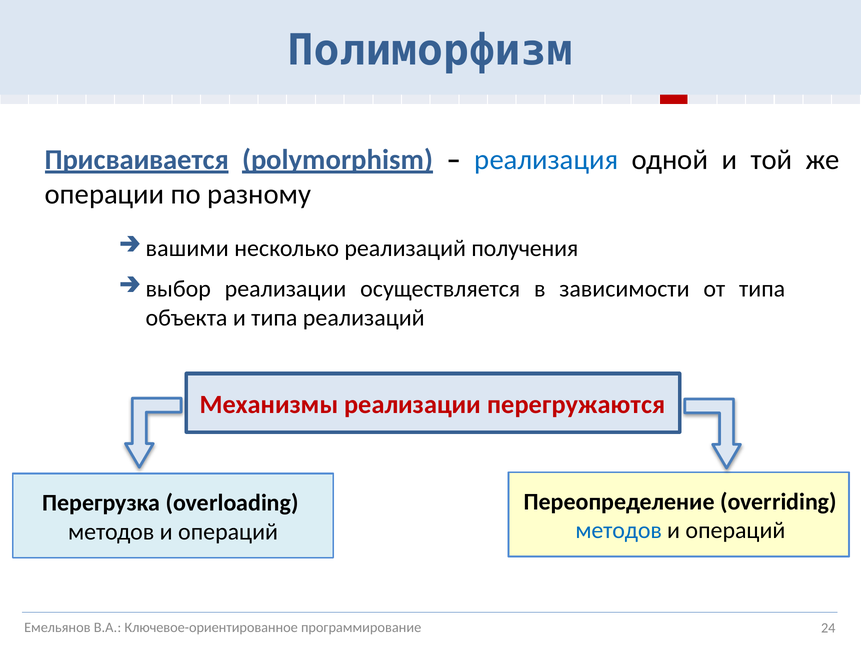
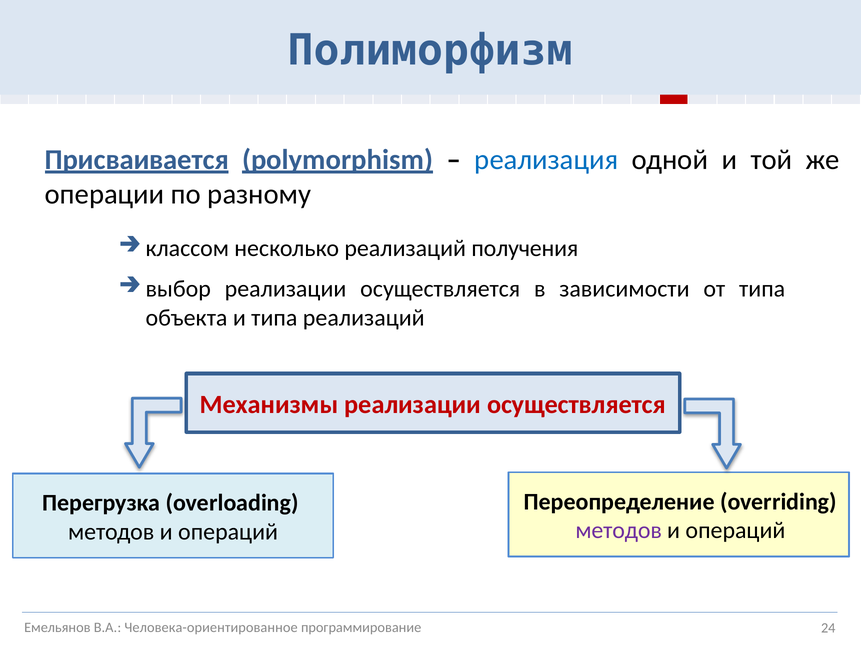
вашими: вашими -> классом
Механизмы реализации перегружаются: перегружаются -> осуществляется
методов at (619, 531) colour: blue -> purple
Ключевое-ориентированное: Ключевое-ориентированное -> Человека-ориентированное
